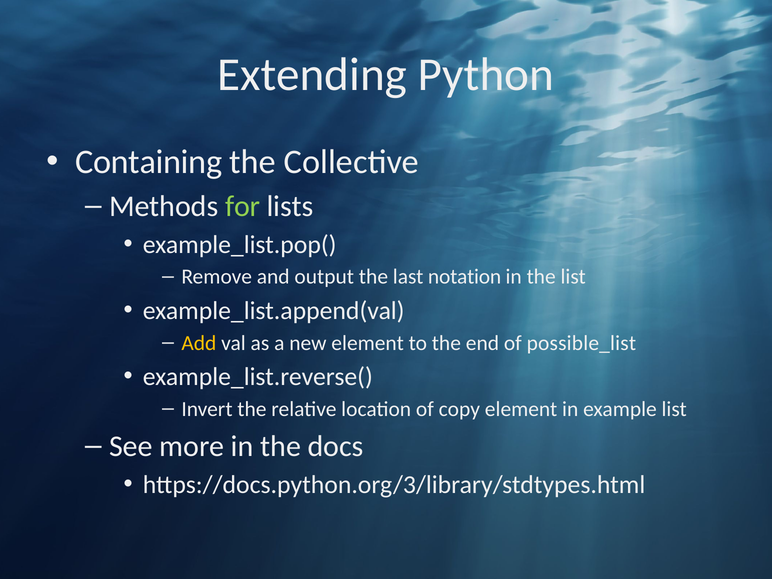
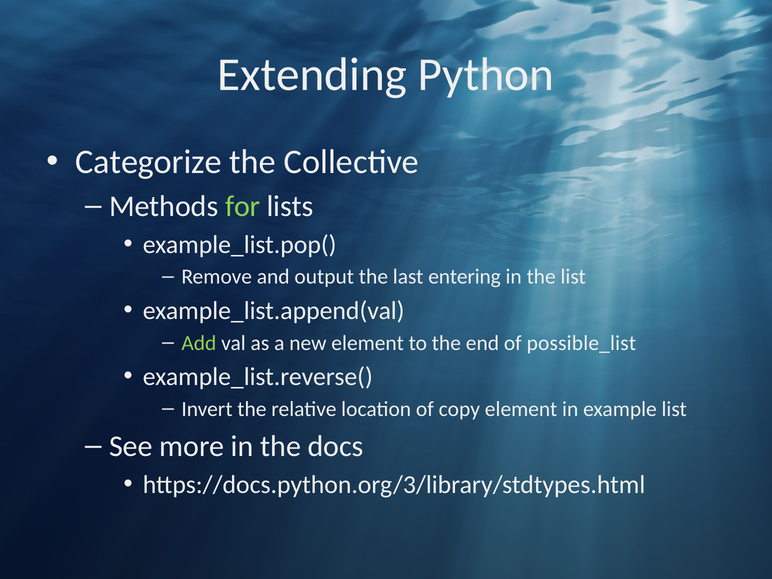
Containing: Containing -> Categorize
notation: notation -> entering
Add colour: yellow -> light green
